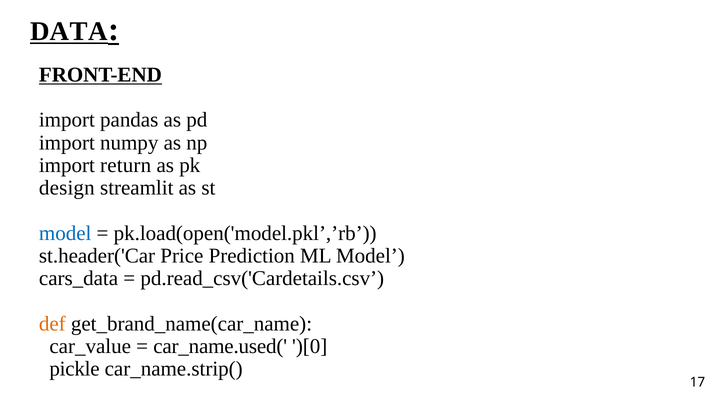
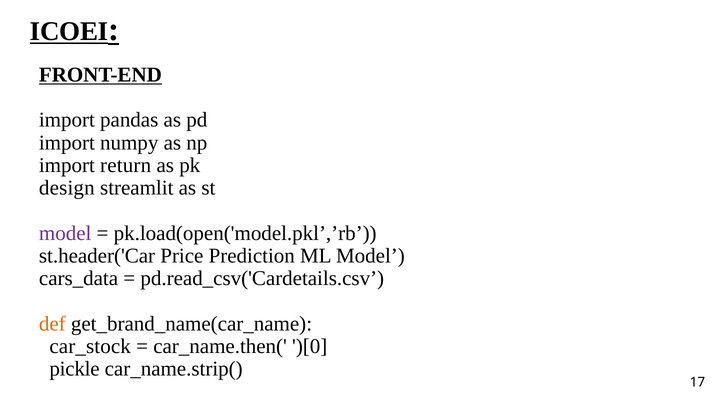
DATA: DATA -> ICOEI
model at (65, 233) colour: blue -> purple
car_value: car_value -> car_stock
car_name.used(: car_name.used( -> car_name.then(
